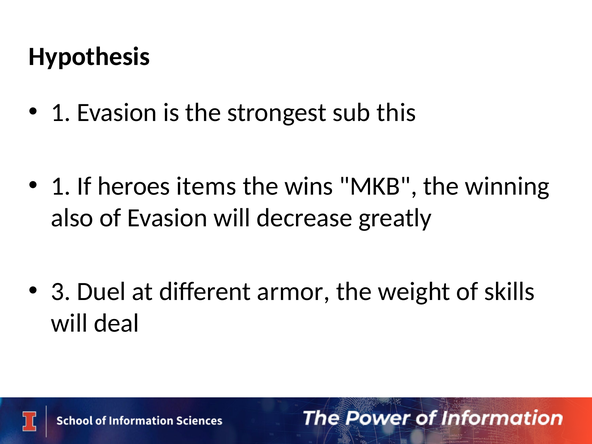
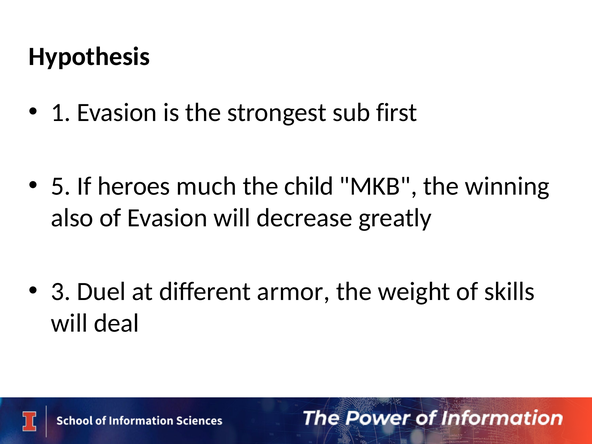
this: this -> first
1 at (61, 186): 1 -> 5
items: items -> much
wins: wins -> child
